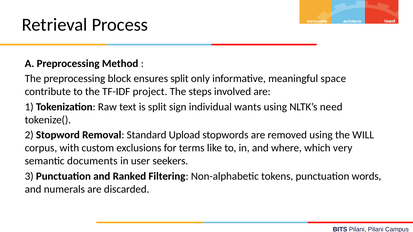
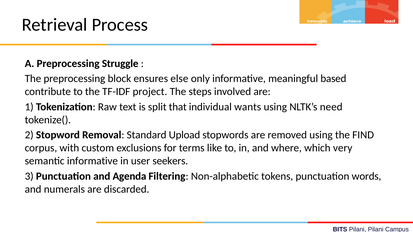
Method: Method -> Struggle
ensures split: split -> else
space: space -> based
sign: sign -> that
WILL: WILL -> FIND
semantic documents: documents -> informative
Ranked: Ranked -> Agenda
